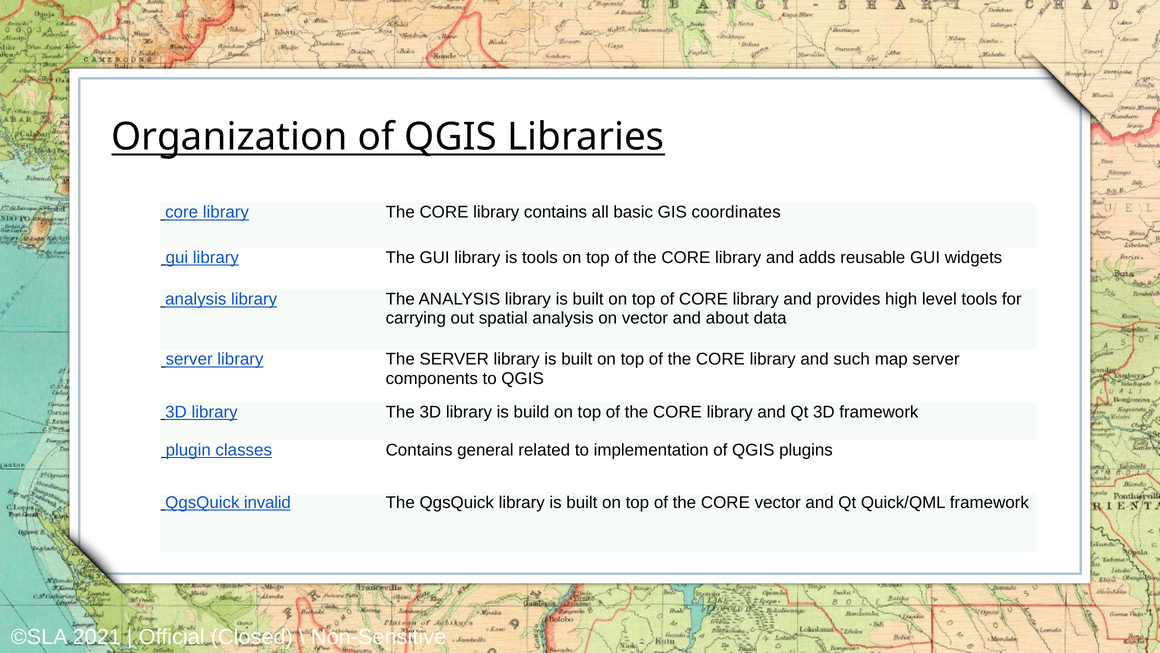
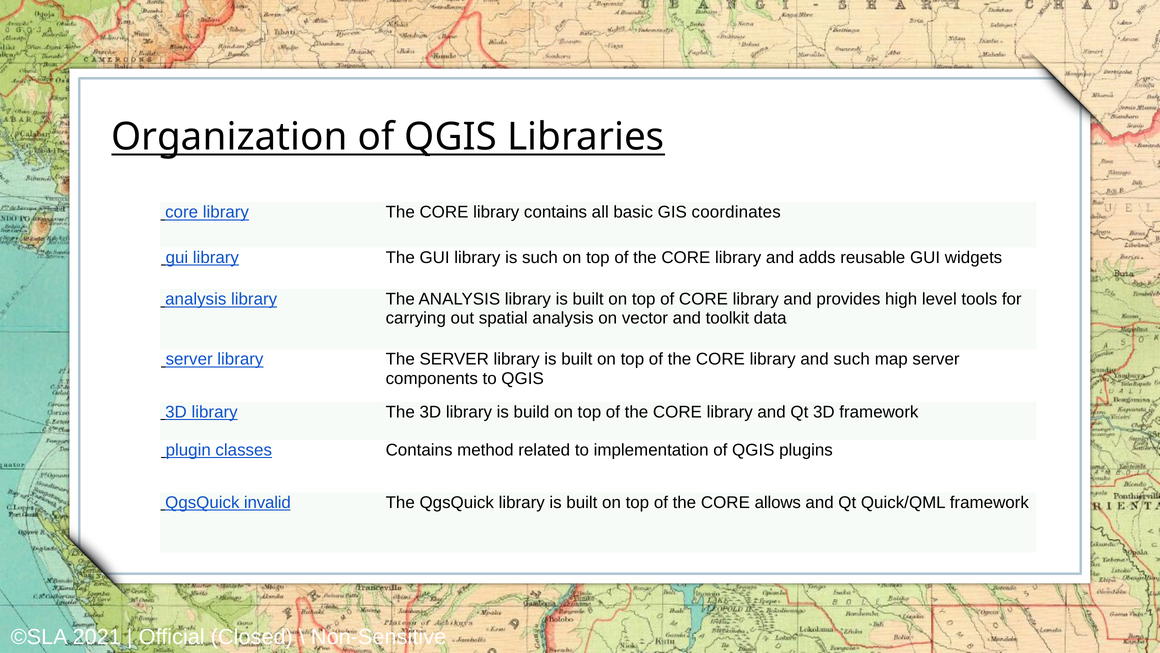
is tools: tools -> such
about: about -> toolkit
general: general -> method
CORE vector: vector -> allows
